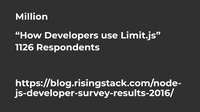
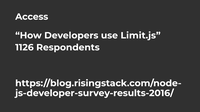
Million: Million -> Access
